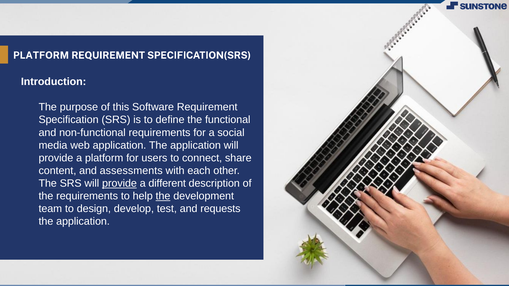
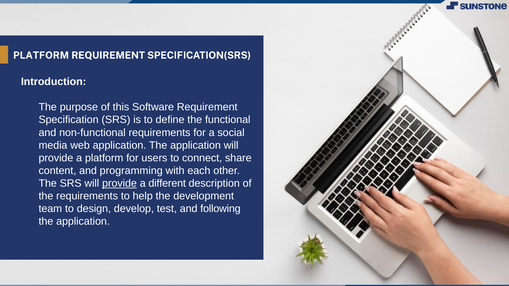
assessments: assessments -> programming
the at (163, 196) underline: present -> none
requests: requests -> following
